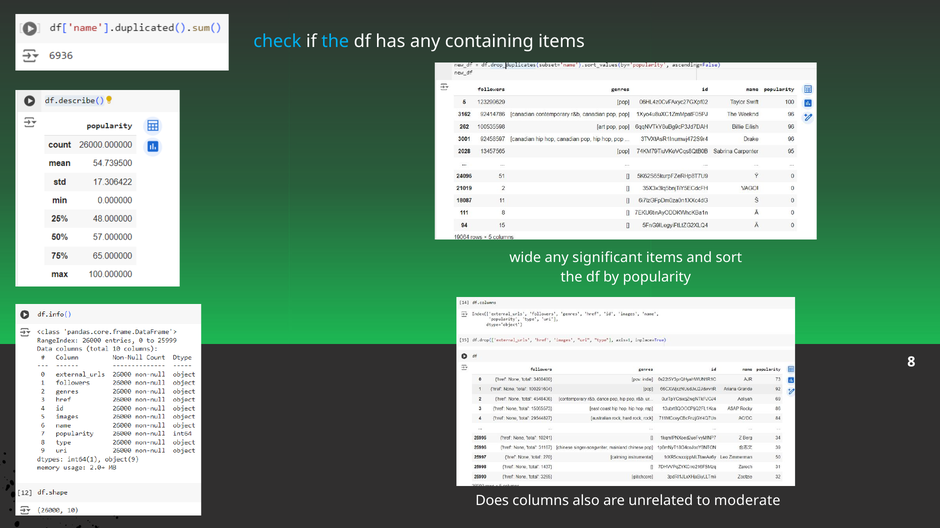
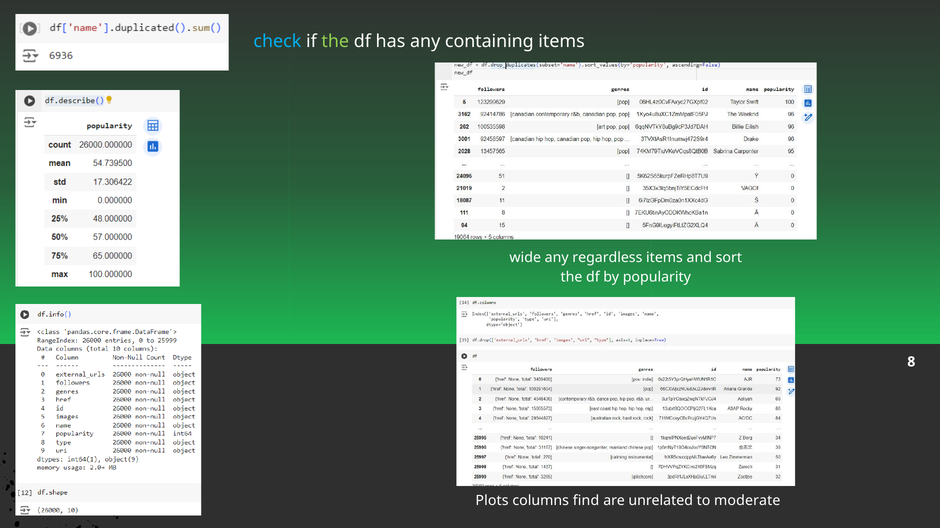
the at (335, 41) colour: light blue -> light green
significant: significant -> regardless
Does: Does -> Plots
also: also -> find
